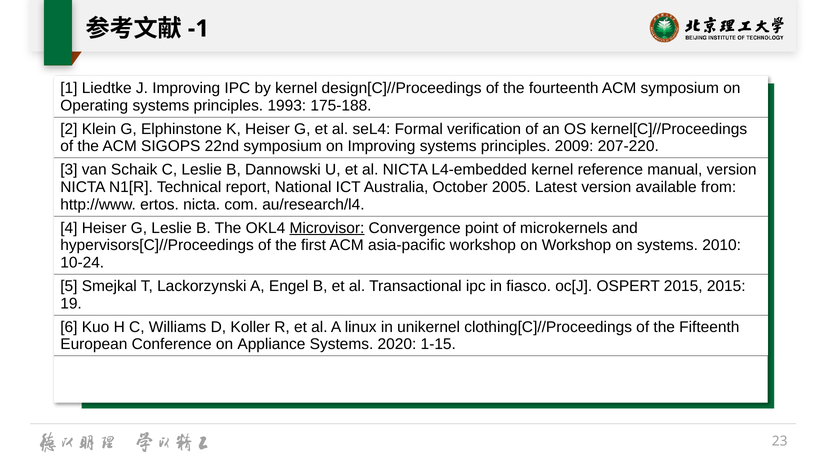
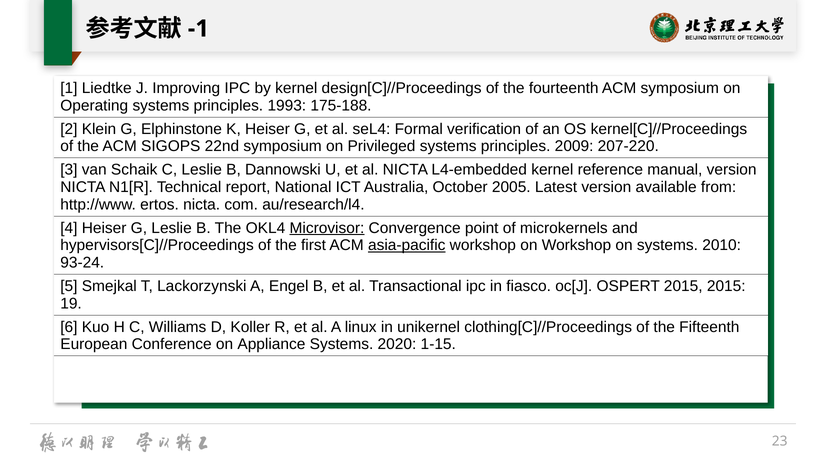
on Improving: Improving -> Privileged
asia-pacific underline: none -> present
10-24: 10-24 -> 93-24
